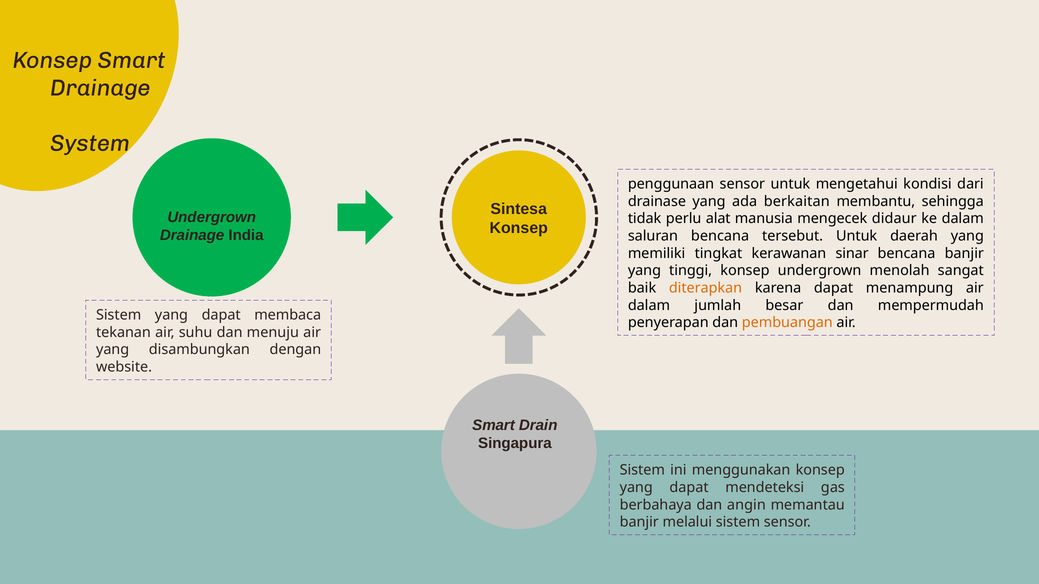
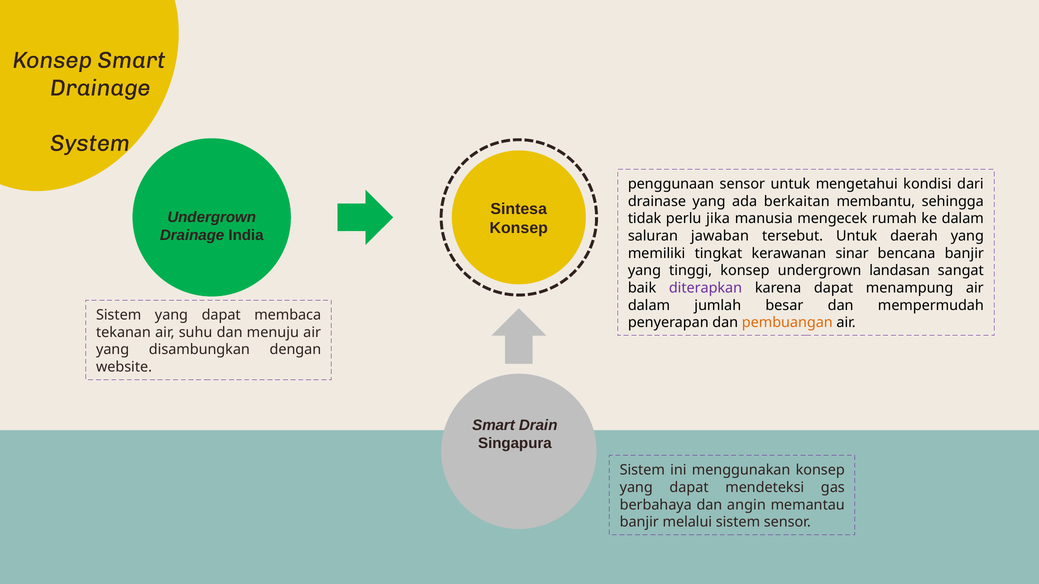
alat: alat -> jika
didaur: didaur -> rumah
saluran bencana: bencana -> jawaban
menolah: menolah -> landasan
diterapkan colour: orange -> purple
